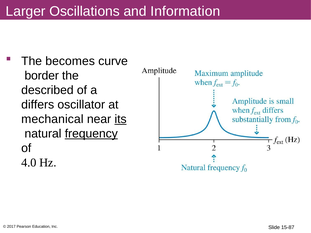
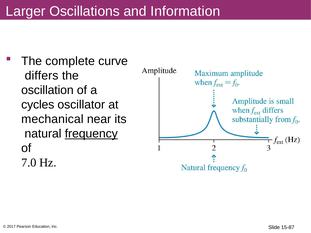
becomes: becomes -> complete
border: border -> differs
described: described -> oscillation
differs: differs -> cycles
its underline: present -> none
4.0: 4.0 -> 7.0
